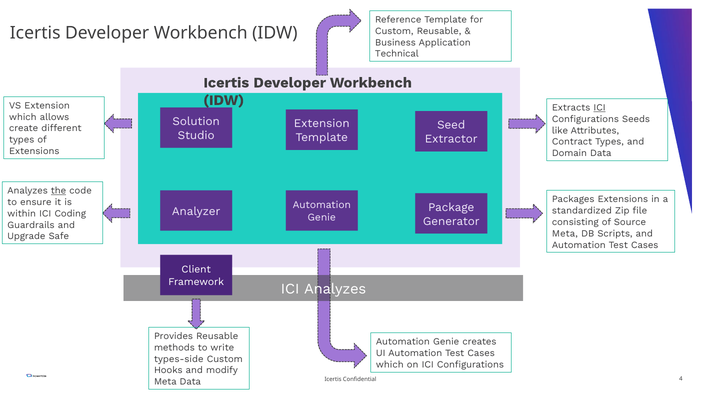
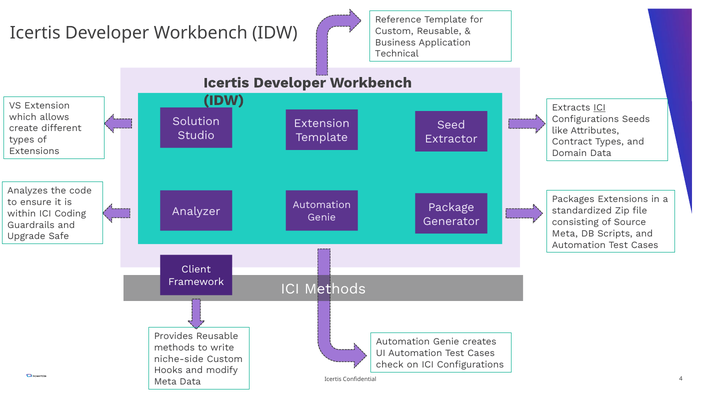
the underline: present -> none
ICI Analyzes: Analyzes -> Methods
types-side: types-side -> niche-side
which at (390, 365): which -> check
